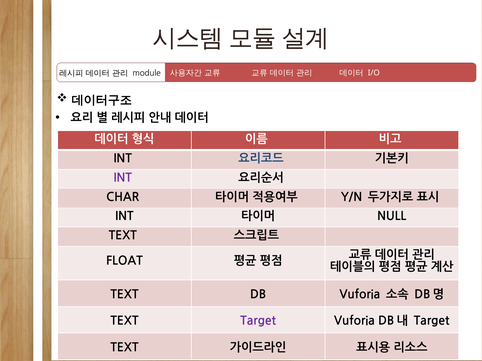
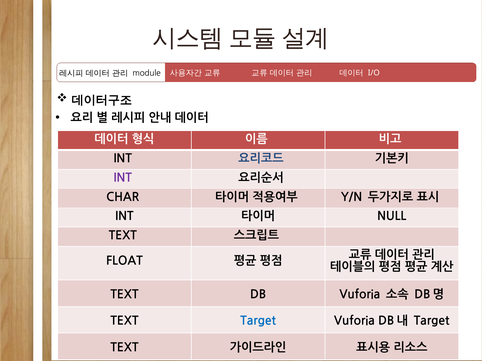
Target at (258, 321) colour: purple -> blue
